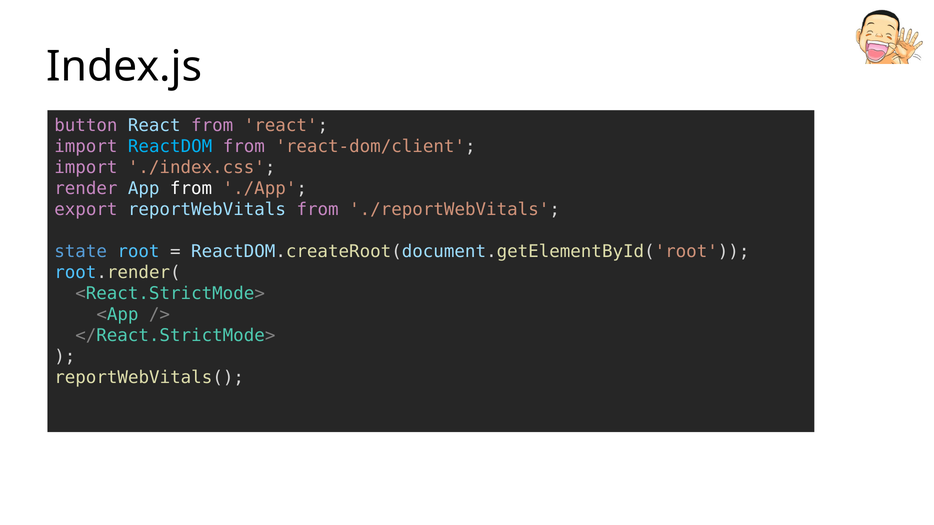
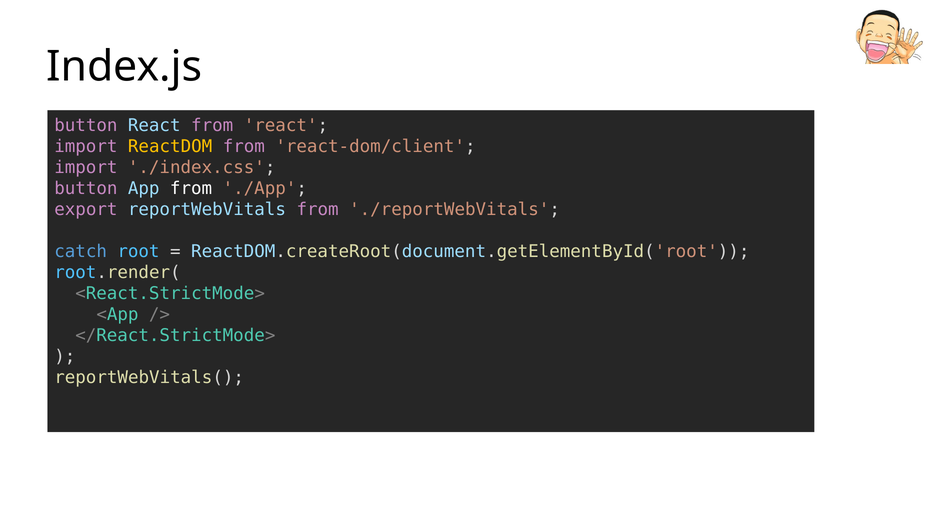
ReactDOM colour: light blue -> yellow
render at (86, 189): render -> button
state: state -> catch
